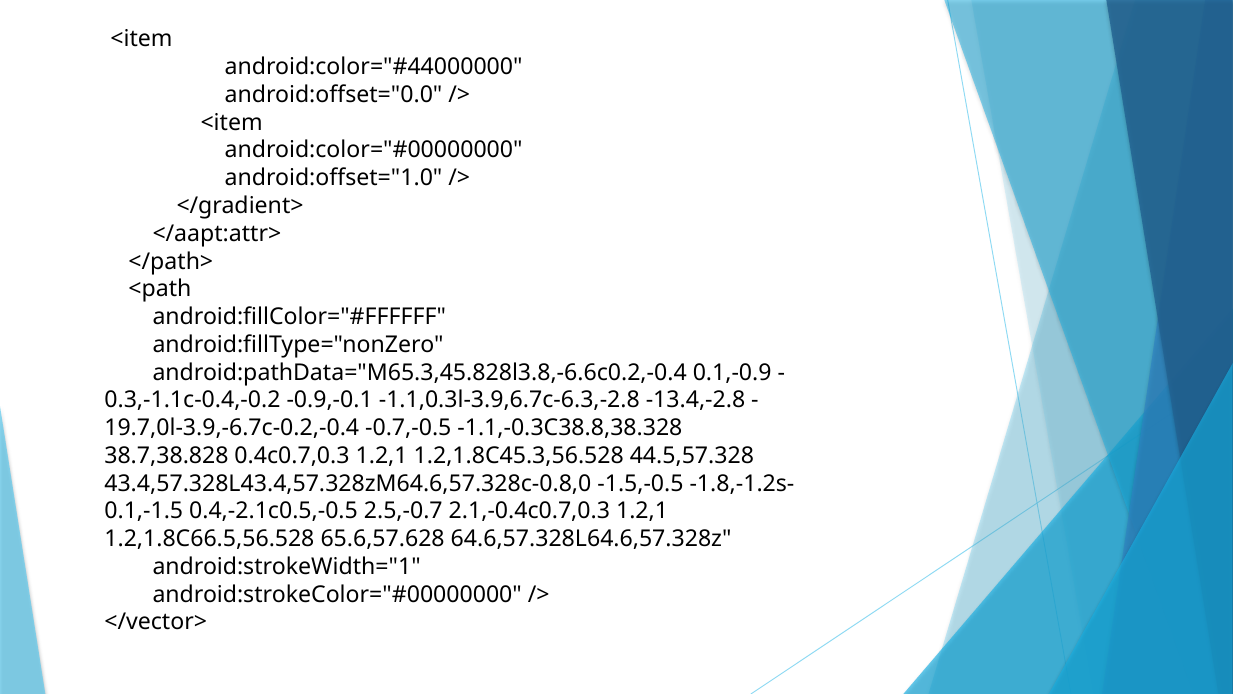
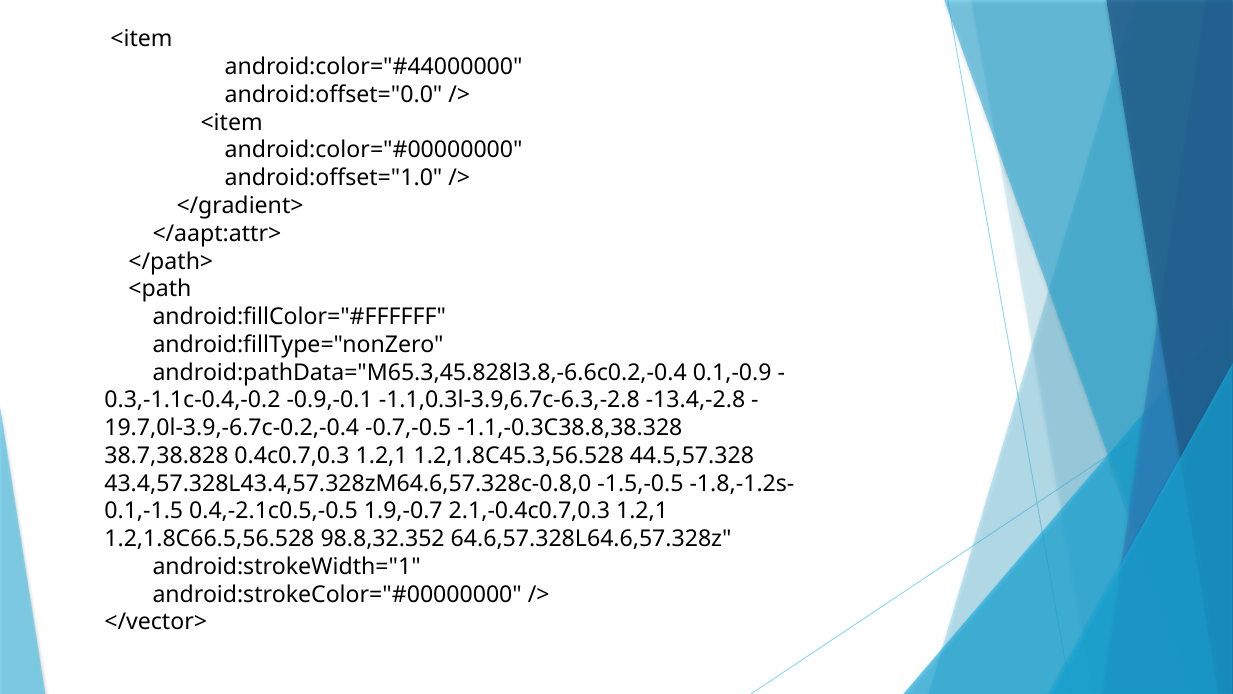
2.5,-0.7: 2.5,-0.7 -> 1.9,-0.7
65.6,57.628: 65.6,57.628 -> 98.8,32.352
